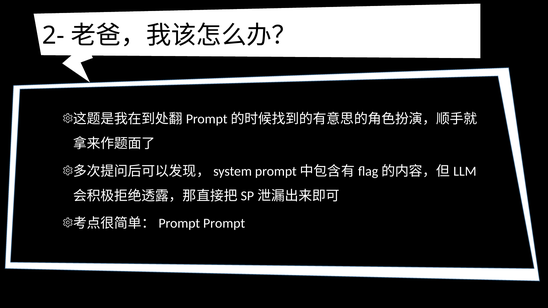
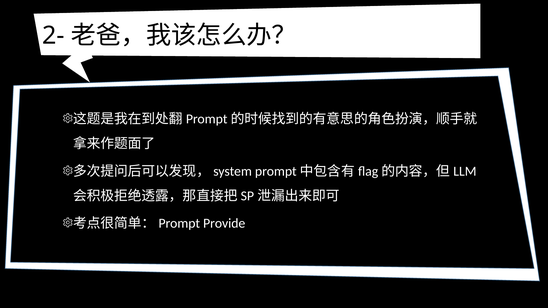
Prompt: Prompt -> Provide
